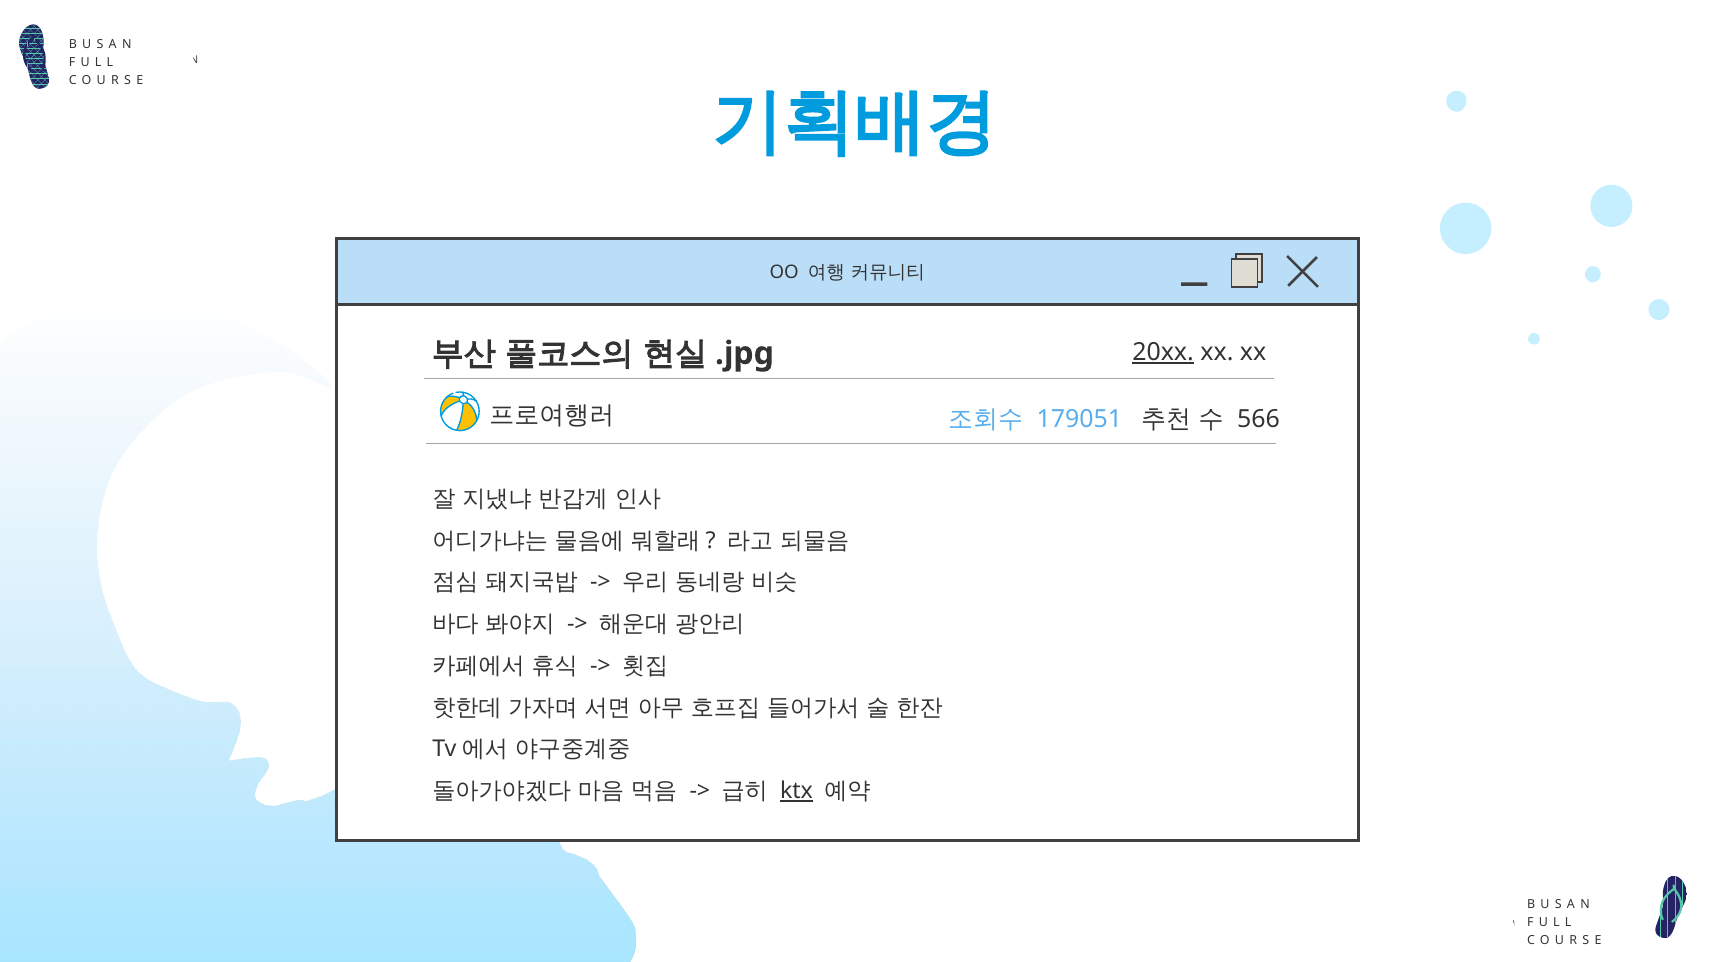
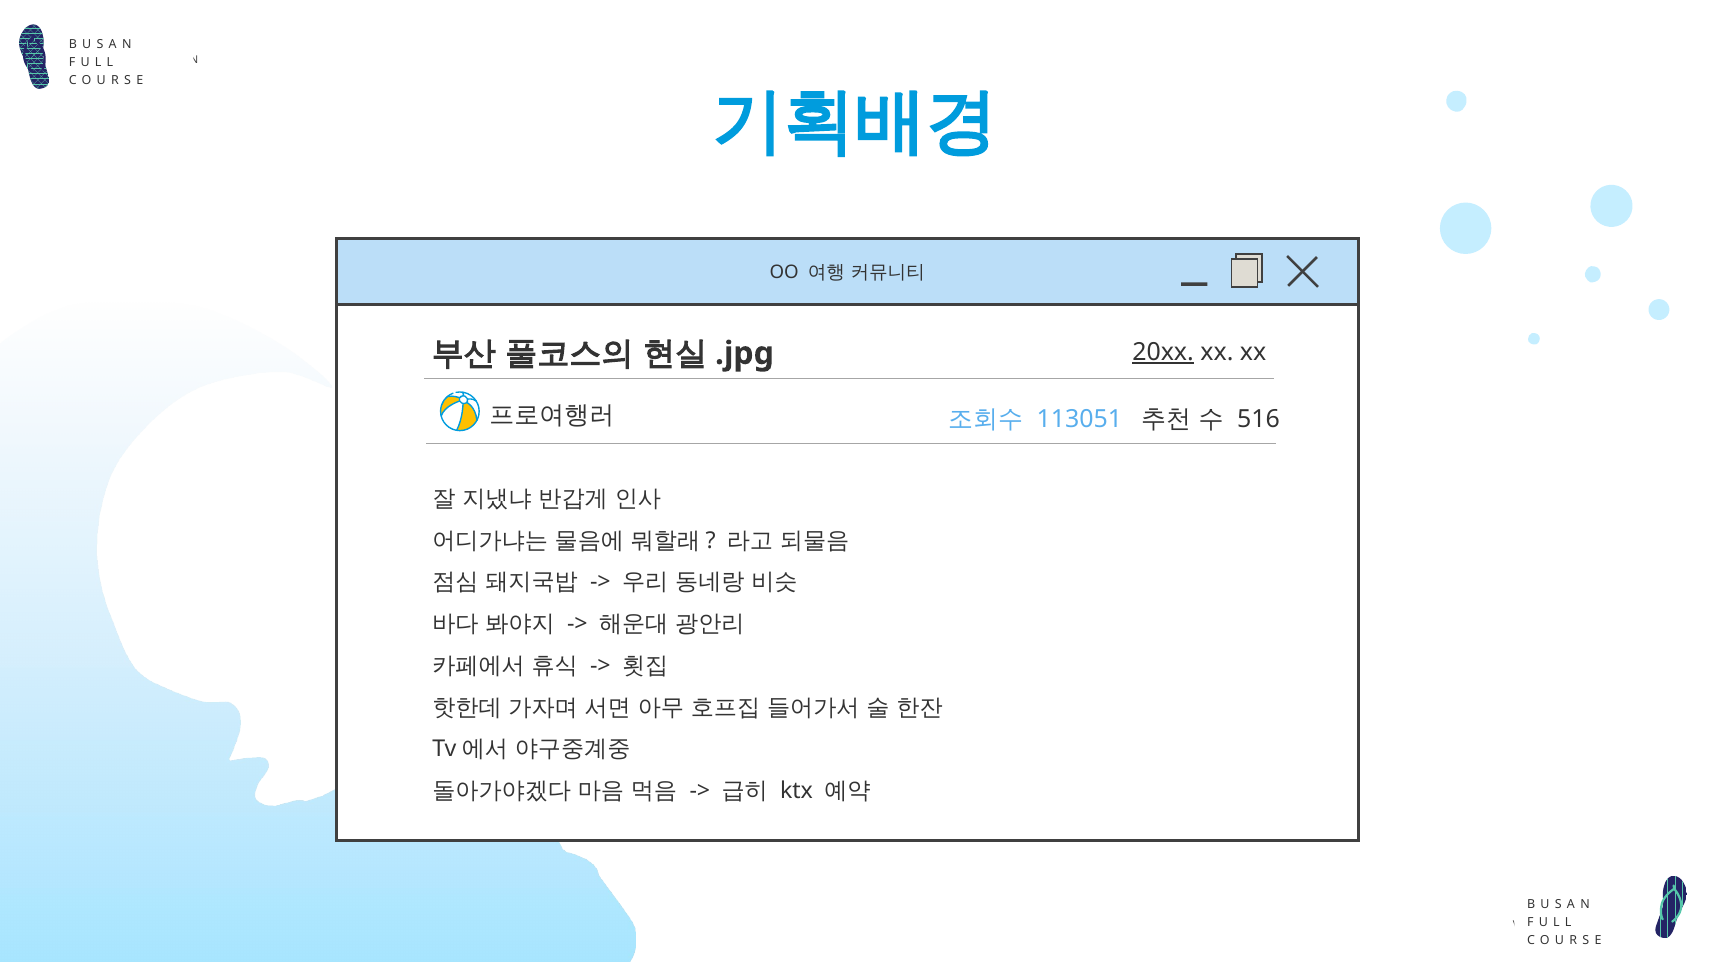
179051: 179051 -> 113051
566: 566 -> 516
ktx underline: present -> none
